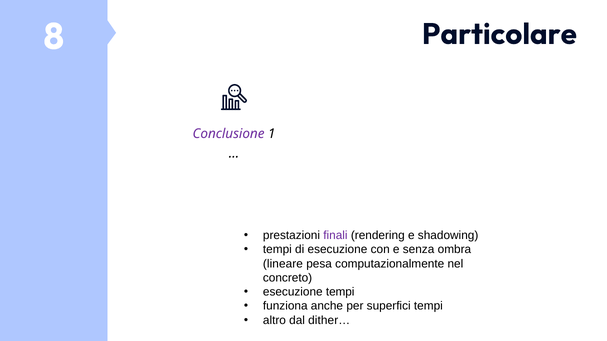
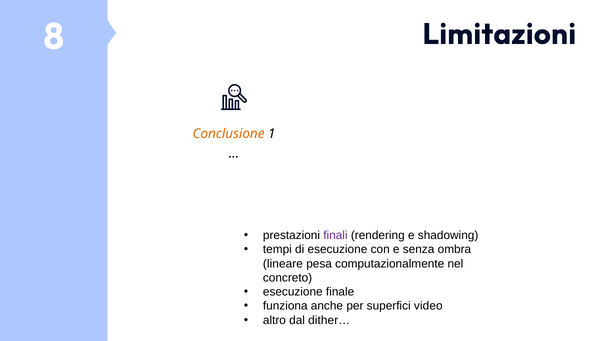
Particolare: Particolare -> Limitazioni
Conclusione colour: purple -> orange
esecuzione tempi: tempi -> finale
superfici tempi: tempi -> video
